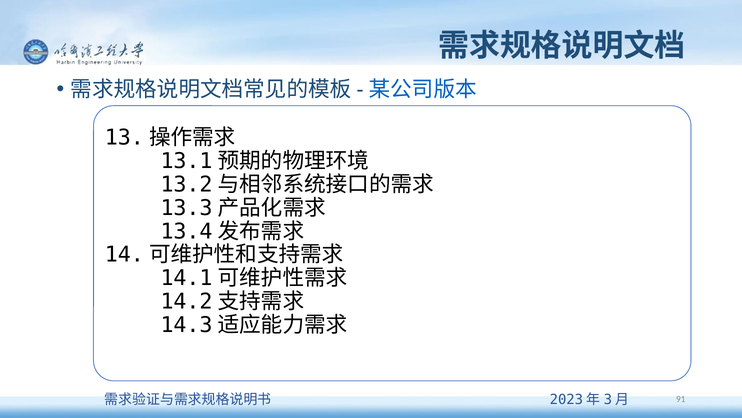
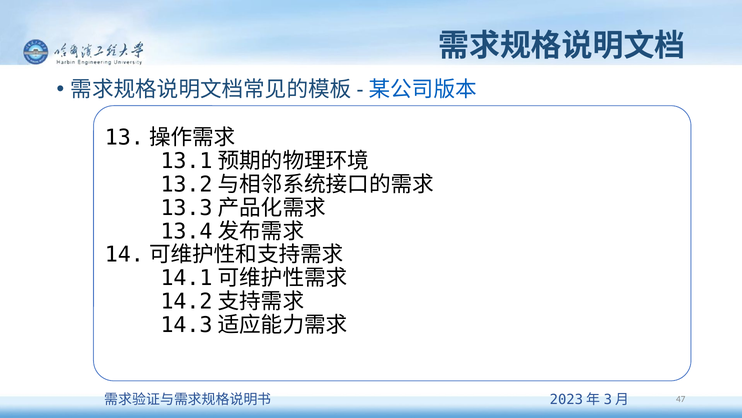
91: 91 -> 47
